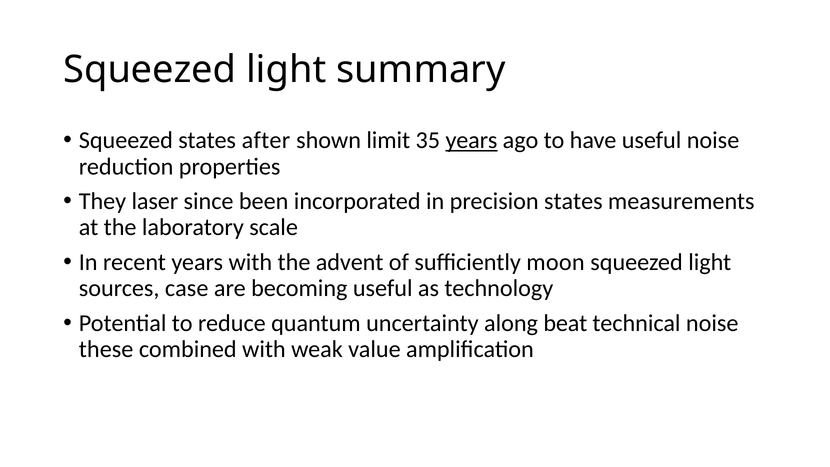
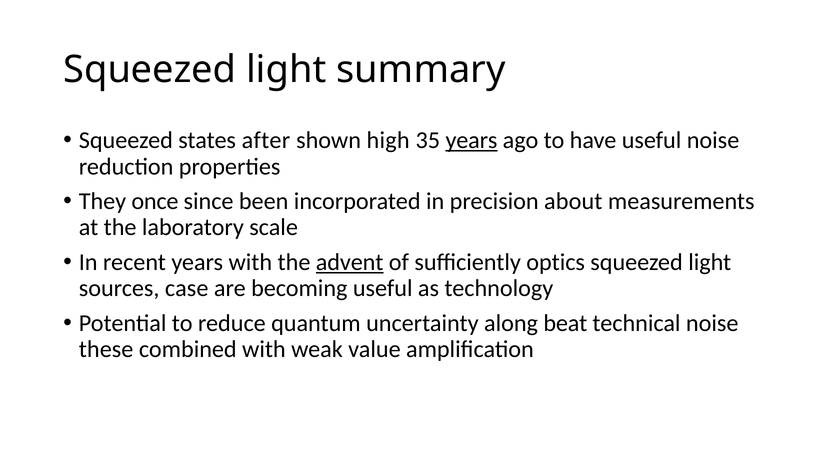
limit: limit -> high
laser: laser -> once
precision states: states -> about
advent underline: none -> present
moon: moon -> optics
